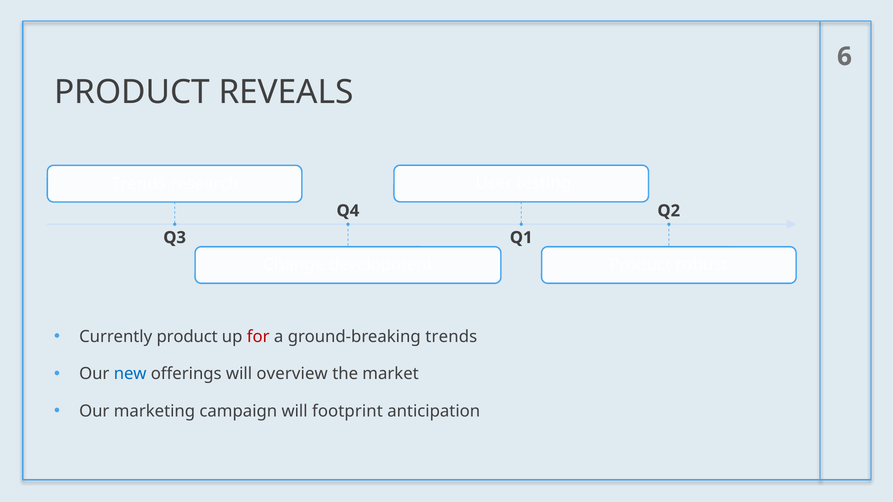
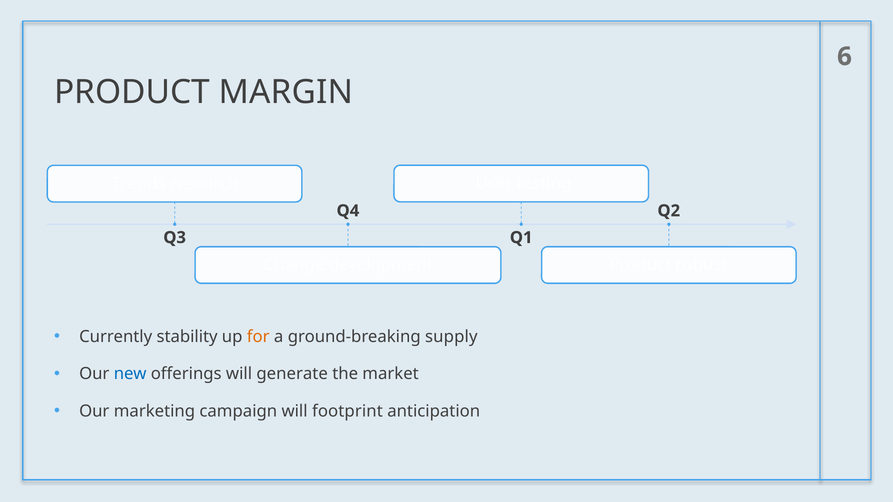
REVEALS: REVEALS -> MARGIN
Currently product: product -> stability
for colour: red -> orange
ground-breaking trends: trends -> supply
overview: overview -> generate
